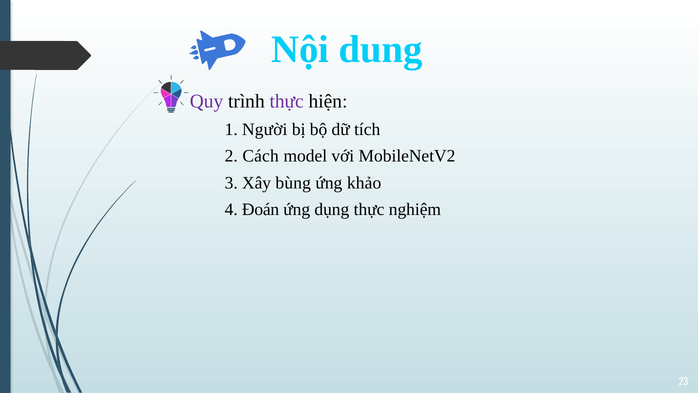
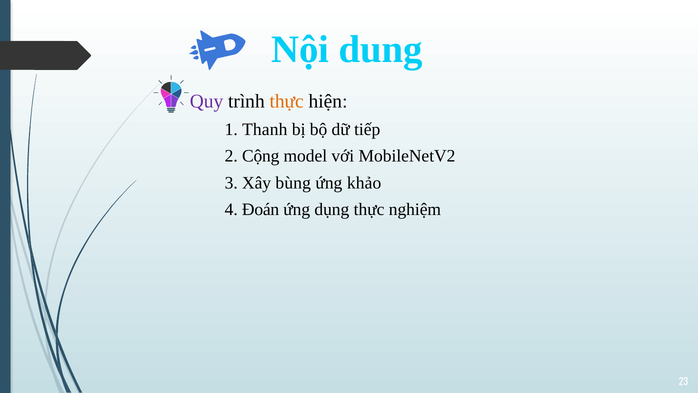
thực at (287, 101) colour: purple -> orange
Người: Người -> Thanh
tích: tích -> tiếp
Cách: Cách -> Cộng
